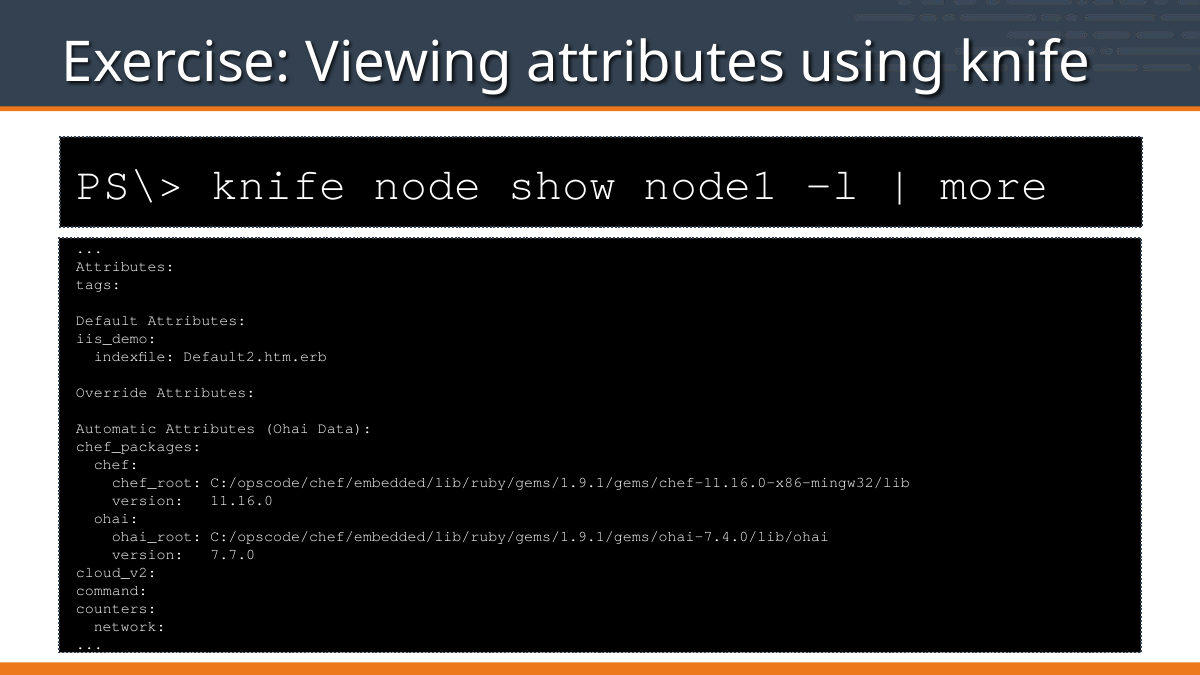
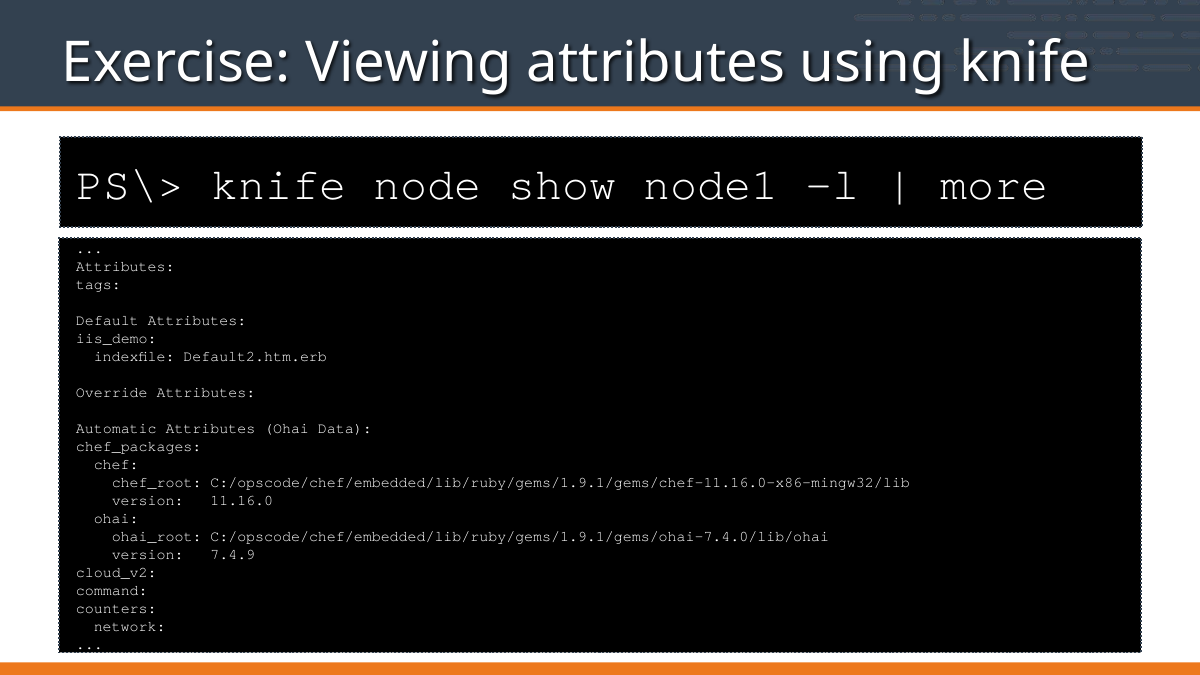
7.7.0: 7.7.0 -> 7.4.9
